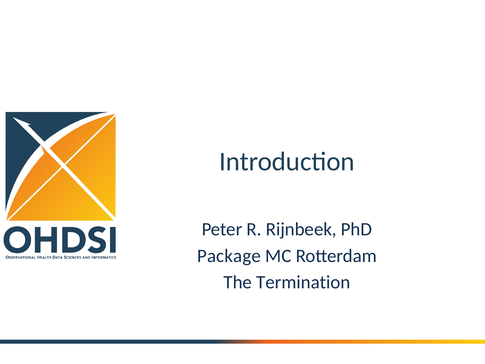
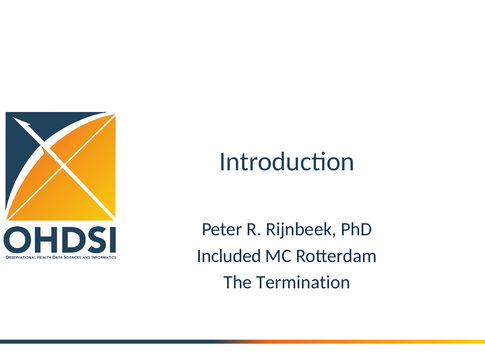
Package: Package -> Included
